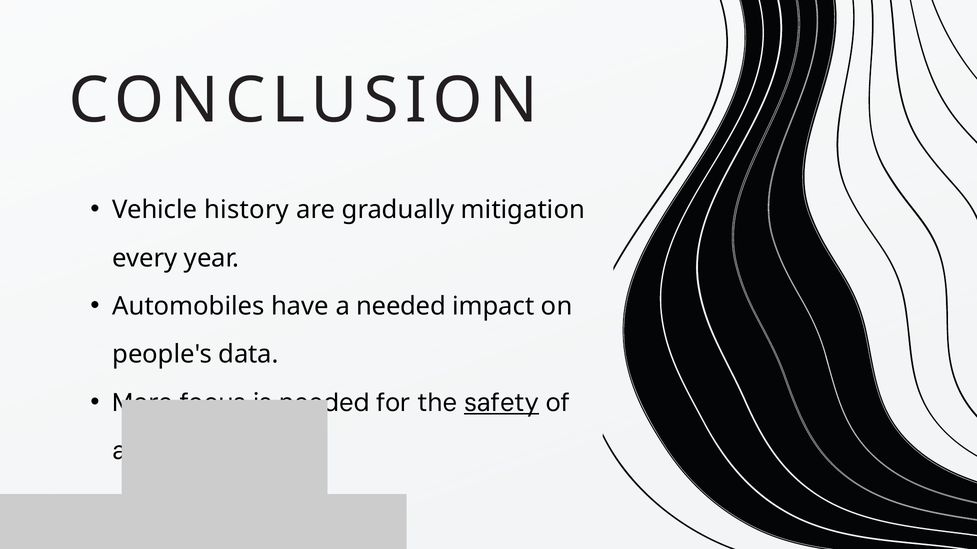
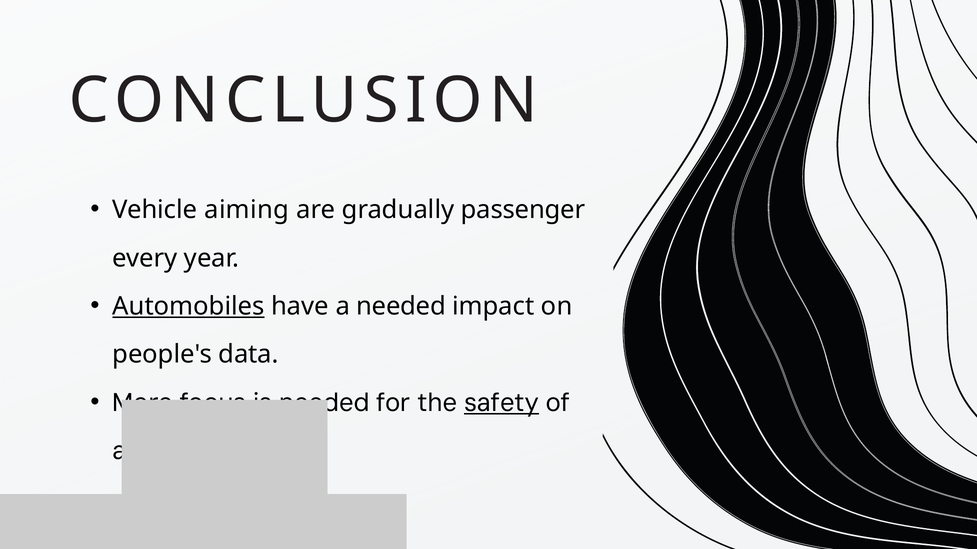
history: history -> aiming
mitigation: mitigation -> passenger
Automobiles underline: none -> present
